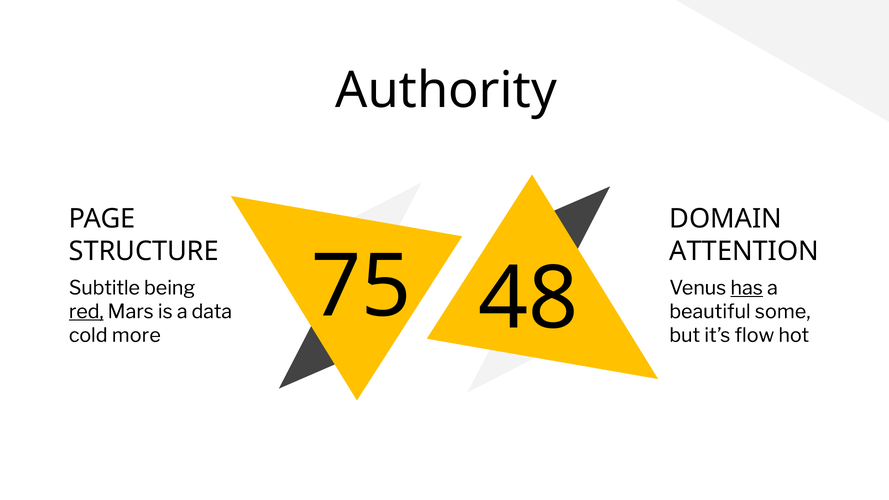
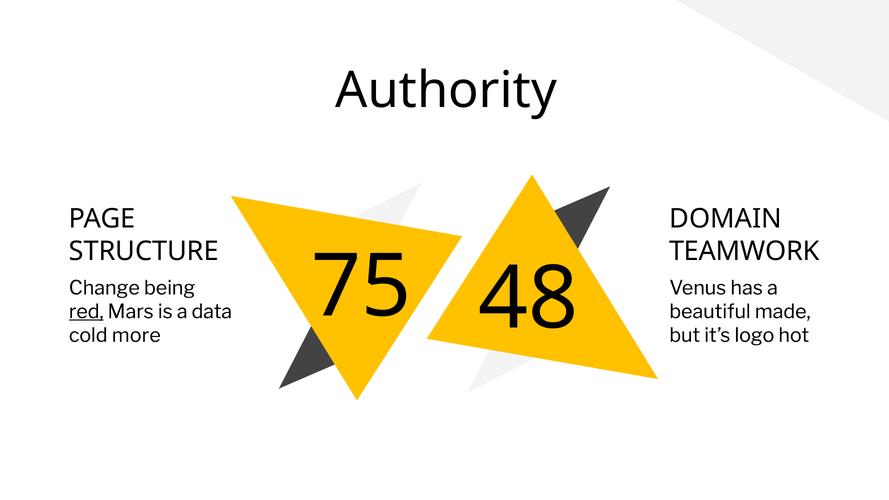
ATTENTION: ATTENTION -> TEAMWORK
Subtitle: Subtitle -> Change
has underline: present -> none
some: some -> made
flow: flow -> logo
